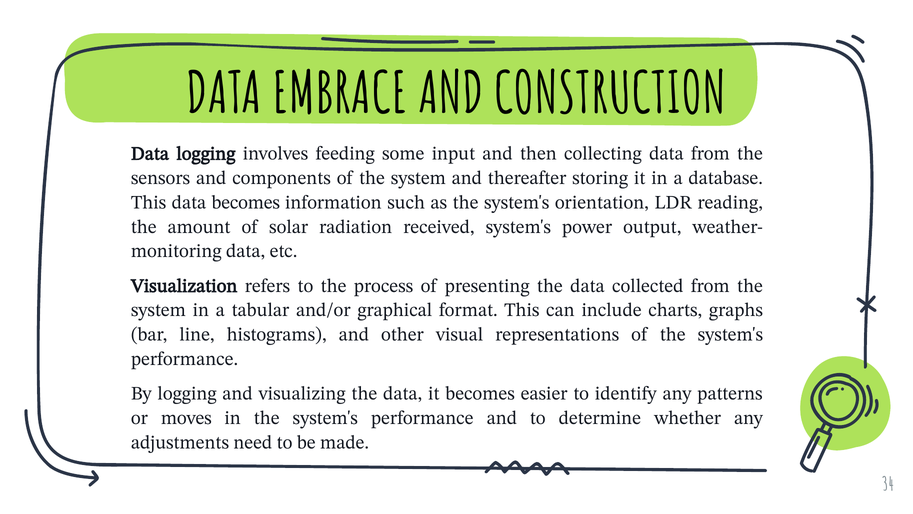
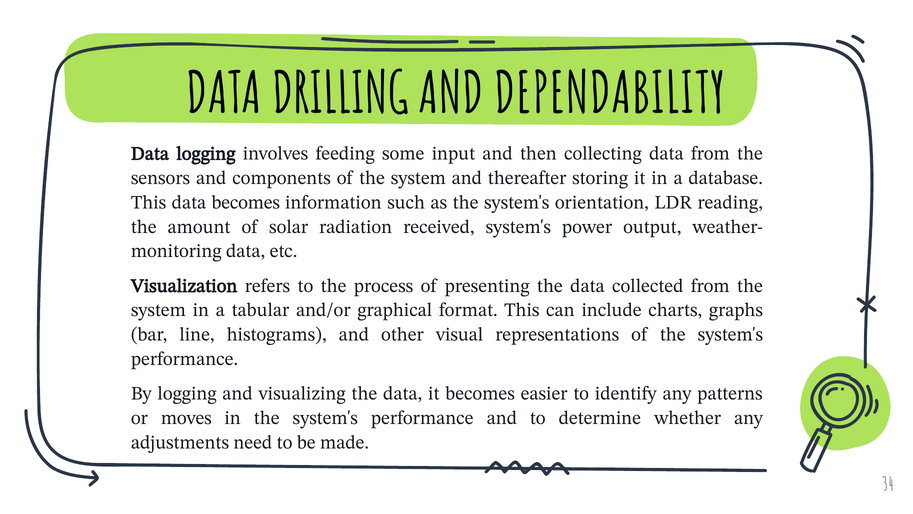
EMBRACE: EMBRACE -> DRILLING
CONSTRUCTION: CONSTRUCTION -> DEPENDABILITY
